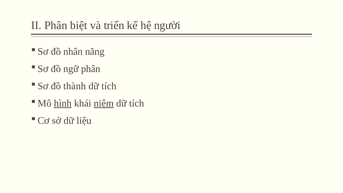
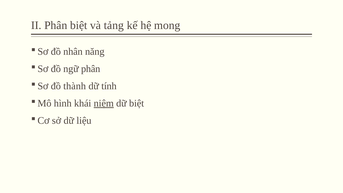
triển: triển -> tảng
người: người -> mong
tích at (109, 86): tích -> tính
hình underline: present -> none
tích at (137, 103): tích -> biệt
